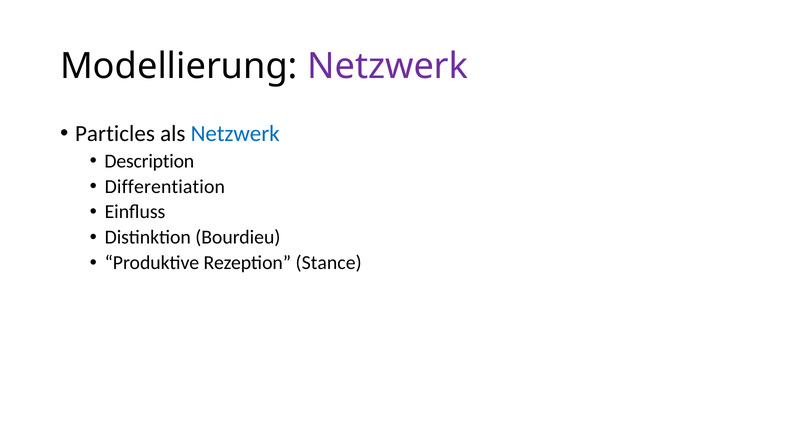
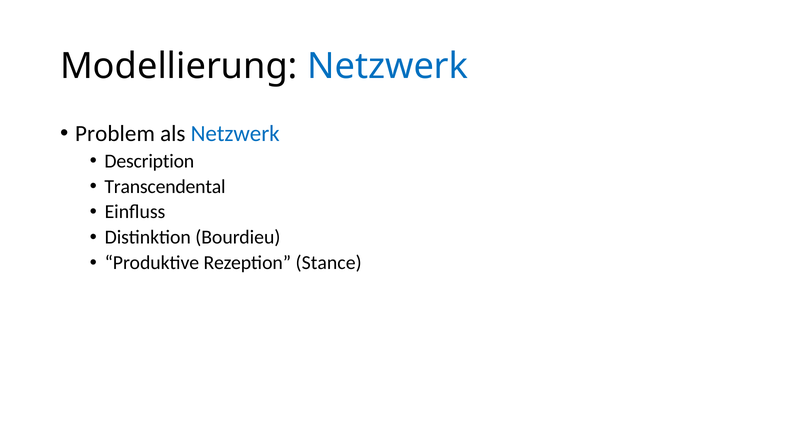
Netzwerk at (388, 66) colour: purple -> blue
Particles: Particles -> Problem
Differentiation: Differentiation -> Transcendental
